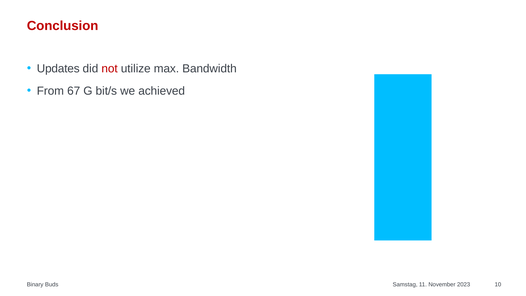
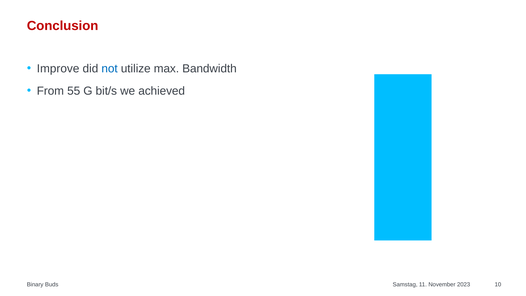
Updates: Updates -> Improve
not colour: red -> blue
67: 67 -> 55
